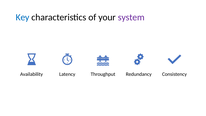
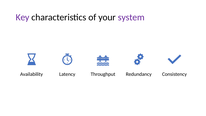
Key colour: blue -> purple
